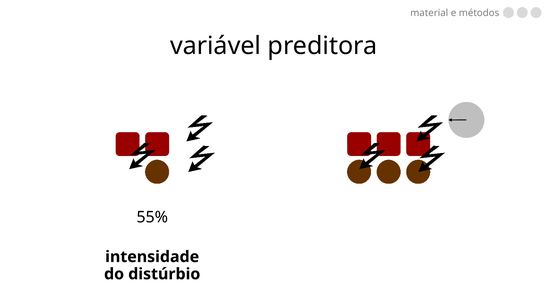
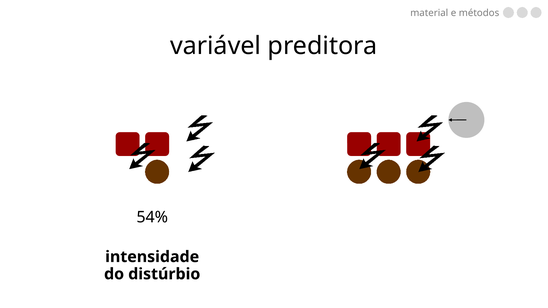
55%: 55% -> 54%
